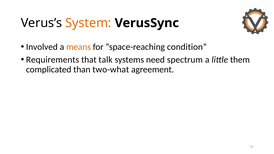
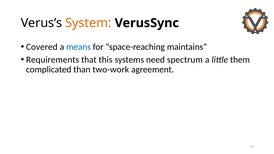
Involved: Involved -> Covered
means colour: orange -> blue
condition: condition -> maintains
talk: talk -> this
two-what: two-what -> two-work
